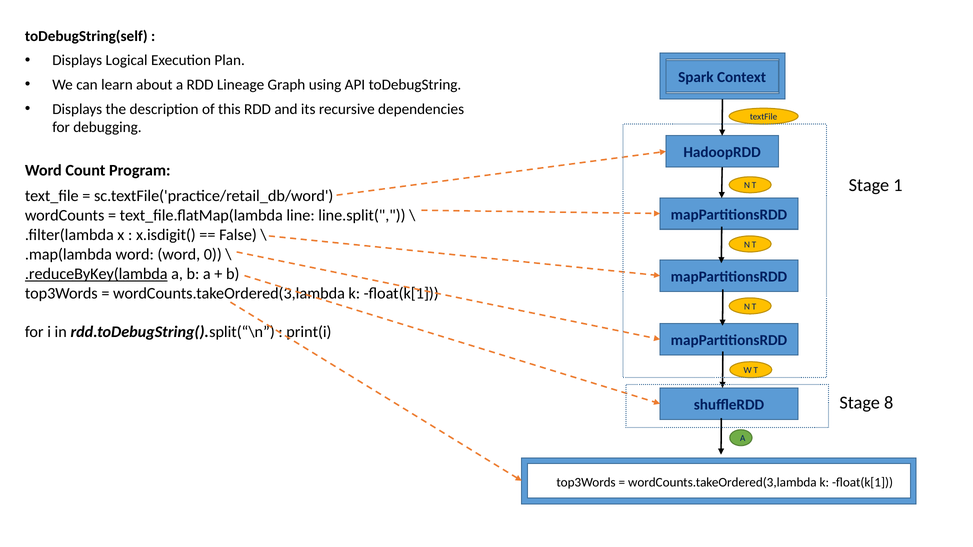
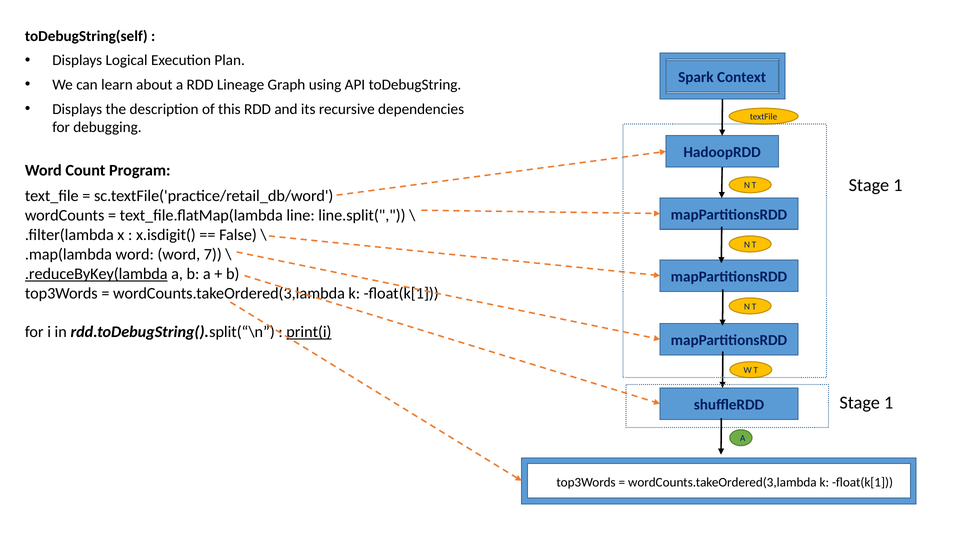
0: 0 -> 7
print(i underline: none -> present
8 at (889, 403): 8 -> 1
